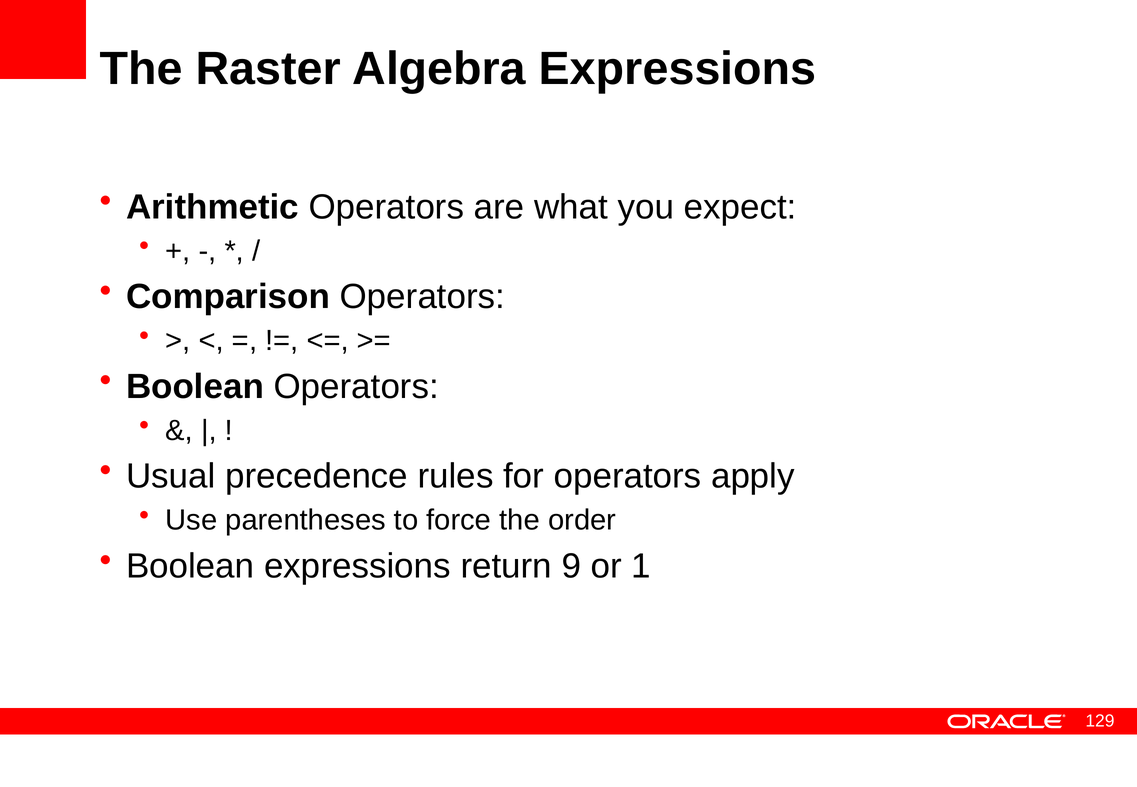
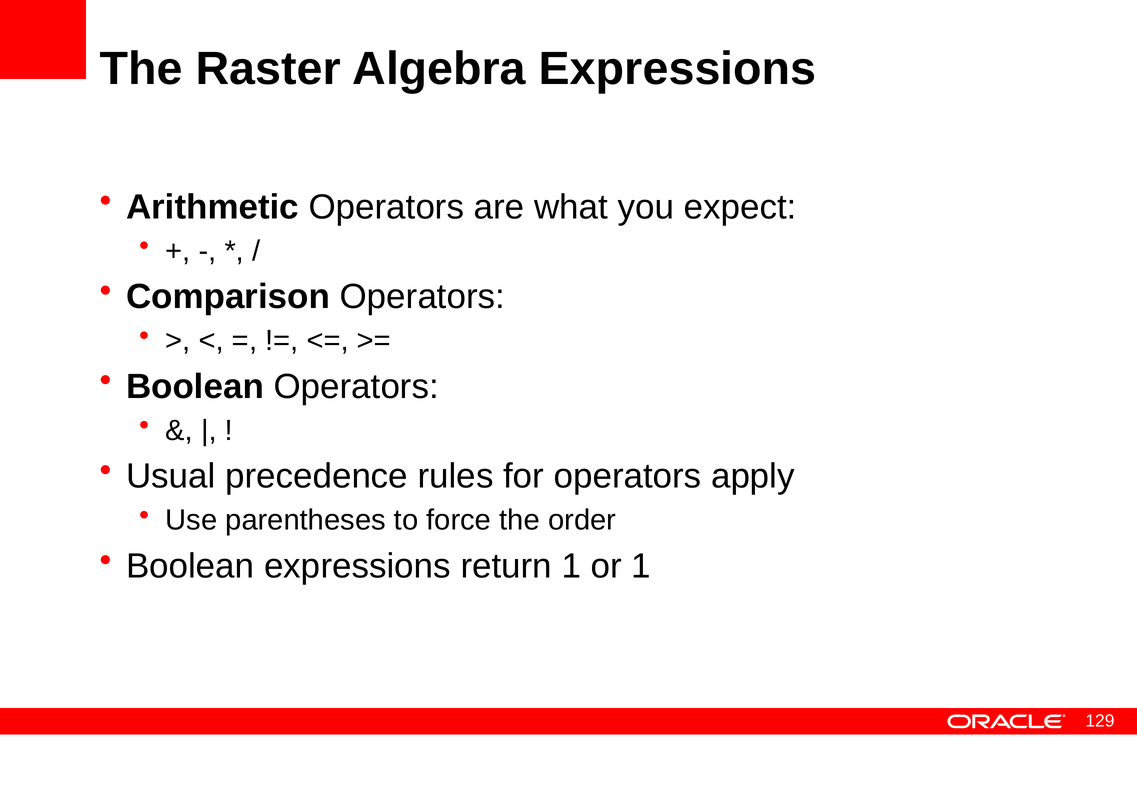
return 9: 9 -> 1
